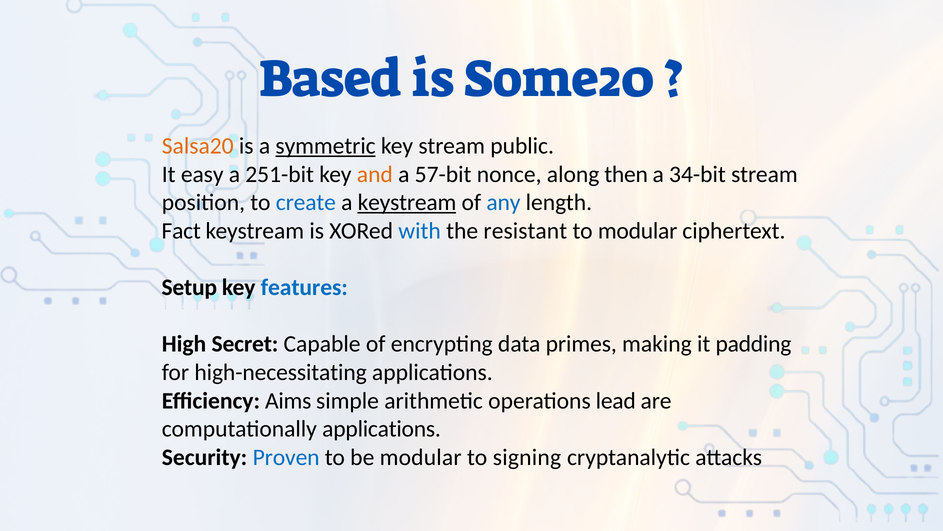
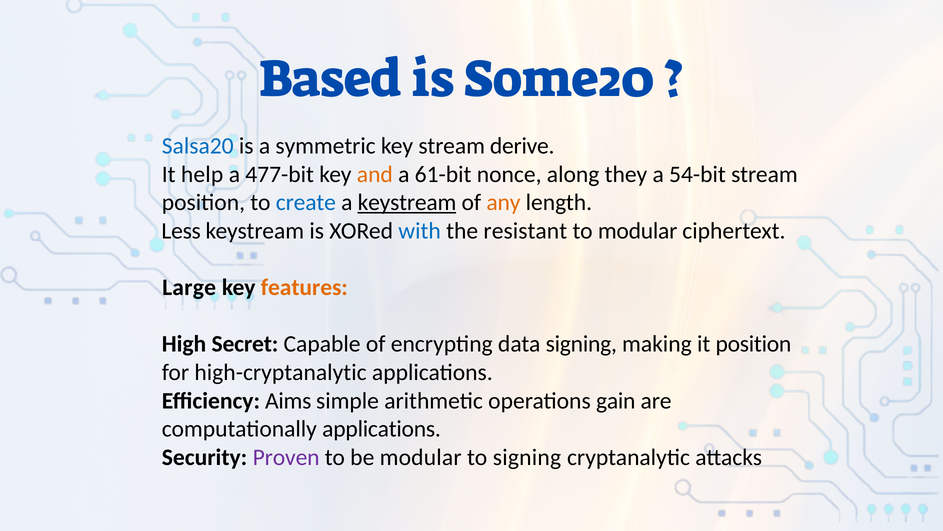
Salsa20 colour: orange -> blue
symmetric underline: present -> none
public: public -> derive
easy: easy -> help
251-bit: 251-bit -> 477-bit
57-bit: 57-bit -> 61-bit
then: then -> they
34-bit: 34-bit -> 54-bit
any colour: blue -> orange
Fact: Fact -> Less
Setup: Setup -> Large
features colour: blue -> orange
data primes: primes -> signing
it padding: padding -> position
high-necessitating: high-necessitating -> high-cryptanalytic
lead: lead -> gain
Proven colour: blue -> purple
